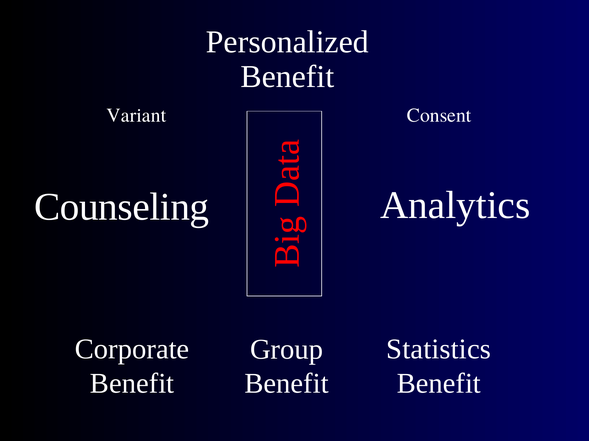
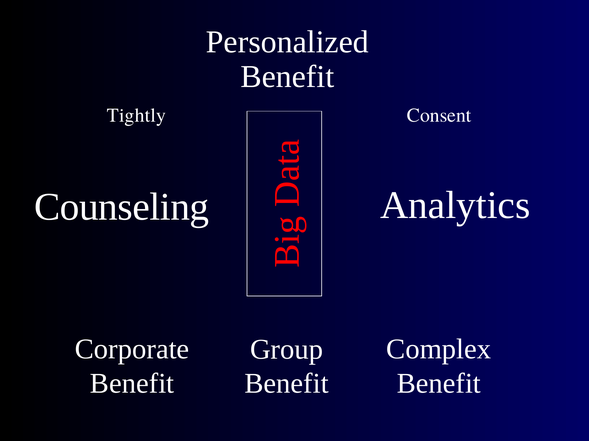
Variant: Variant -> Tightly
Statistics: Statistics -> Complex
